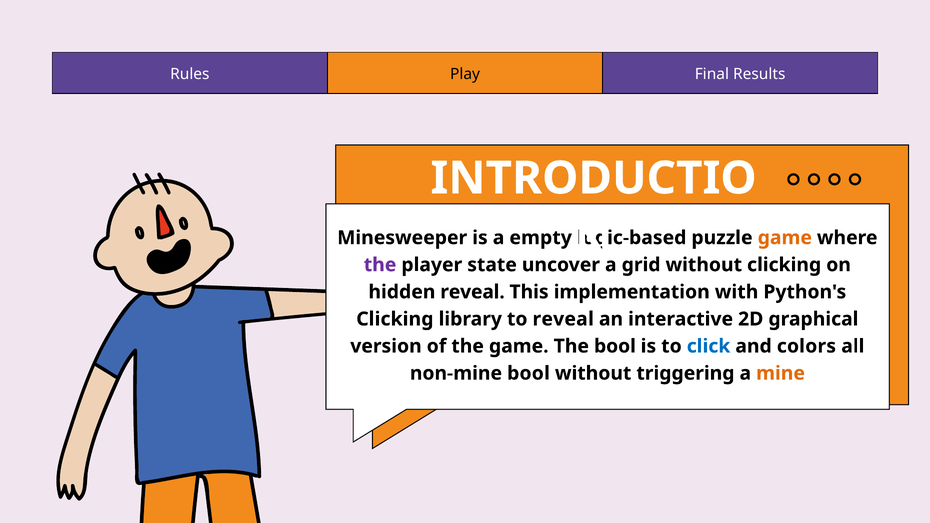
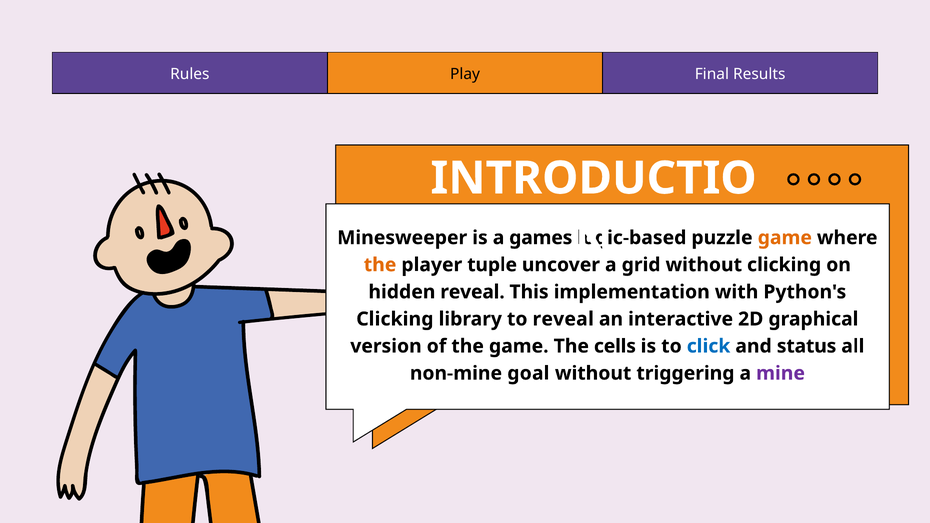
empty: empty -> games
the at (380, 265) colour: purple -> orange
state: state -> tuple
The bool: bool -> cells
colors: colors -> status
non-mine bool: bool -> goal
mine colour: orange -> purple
